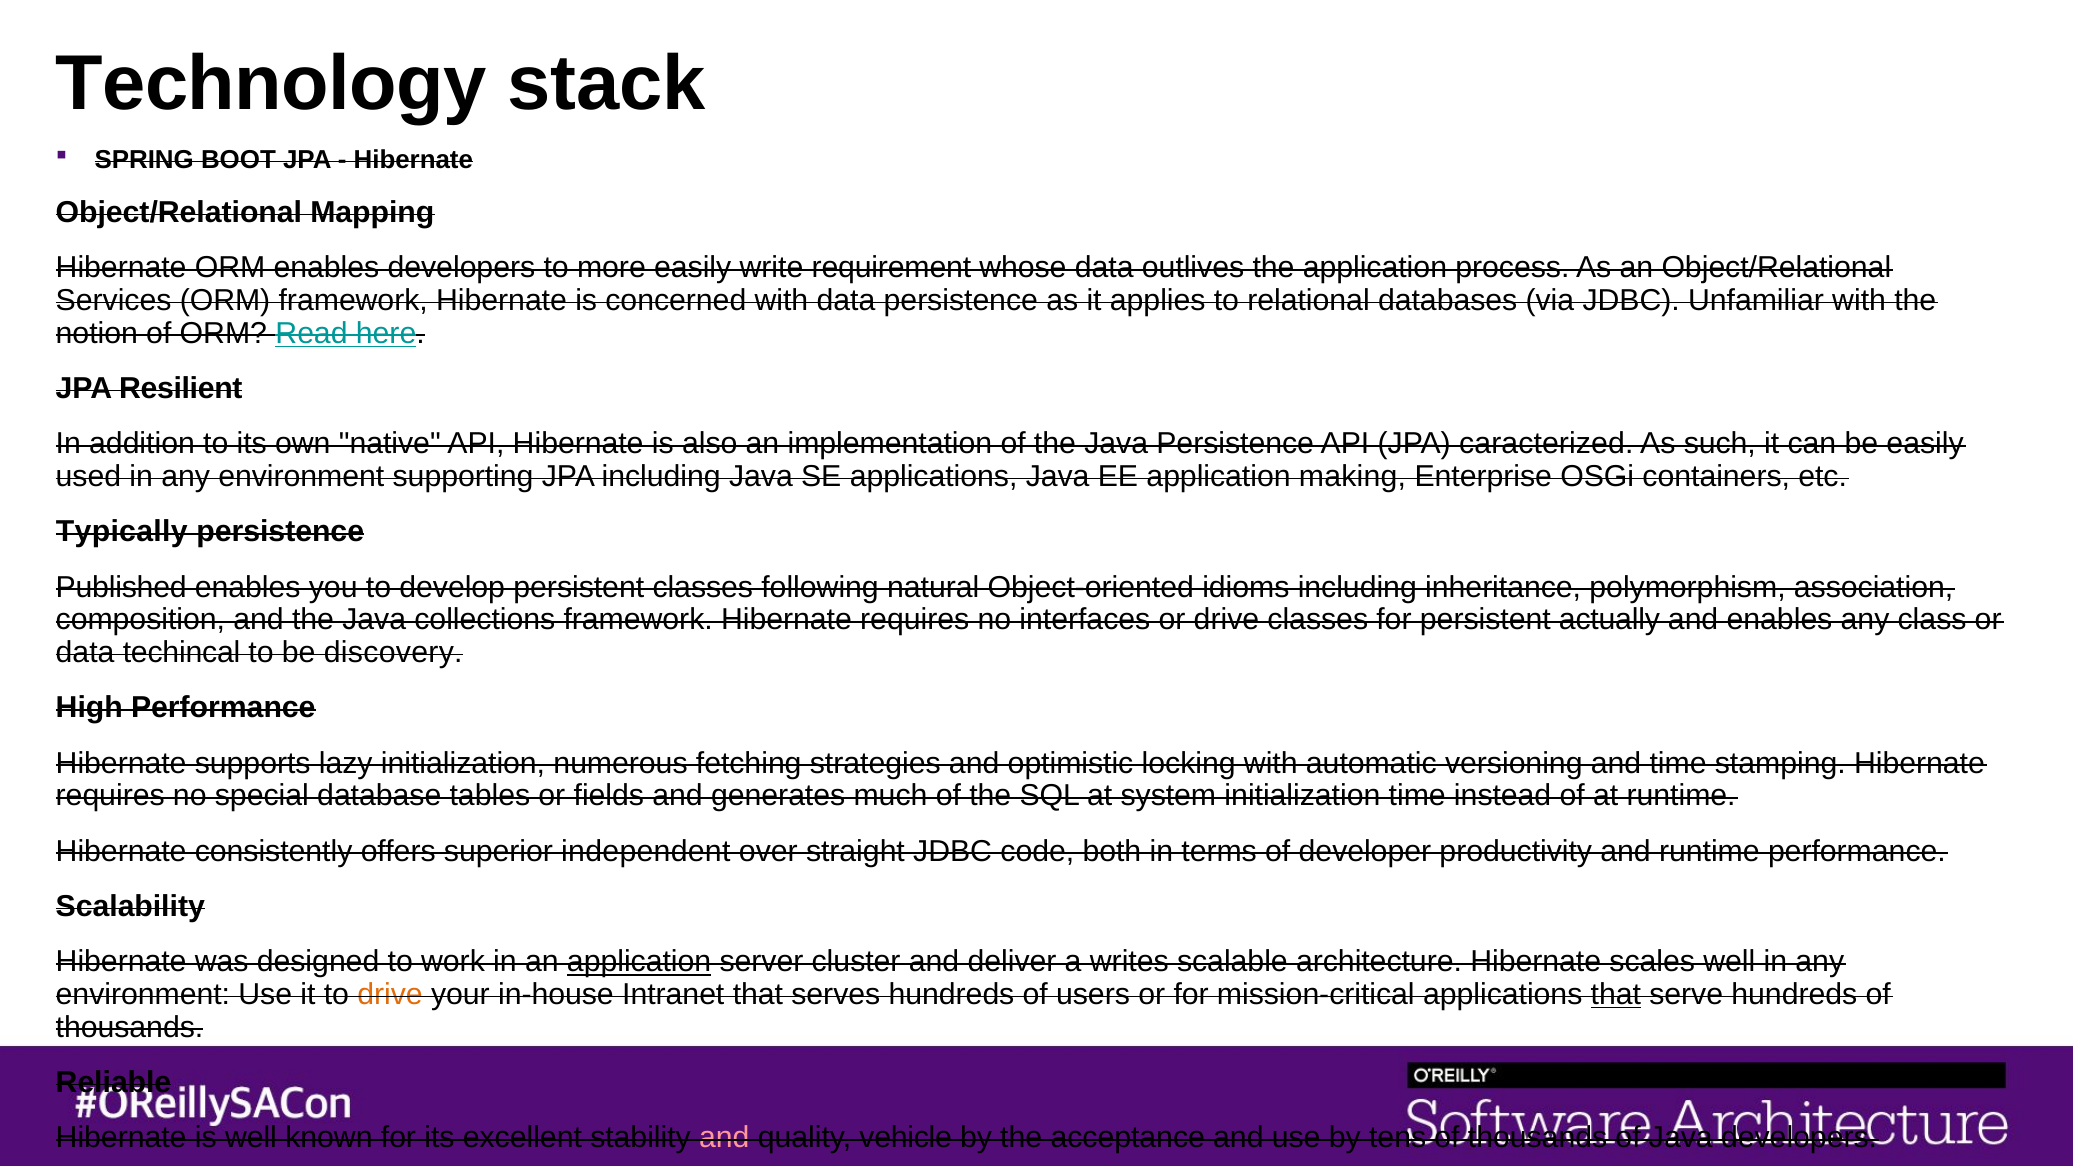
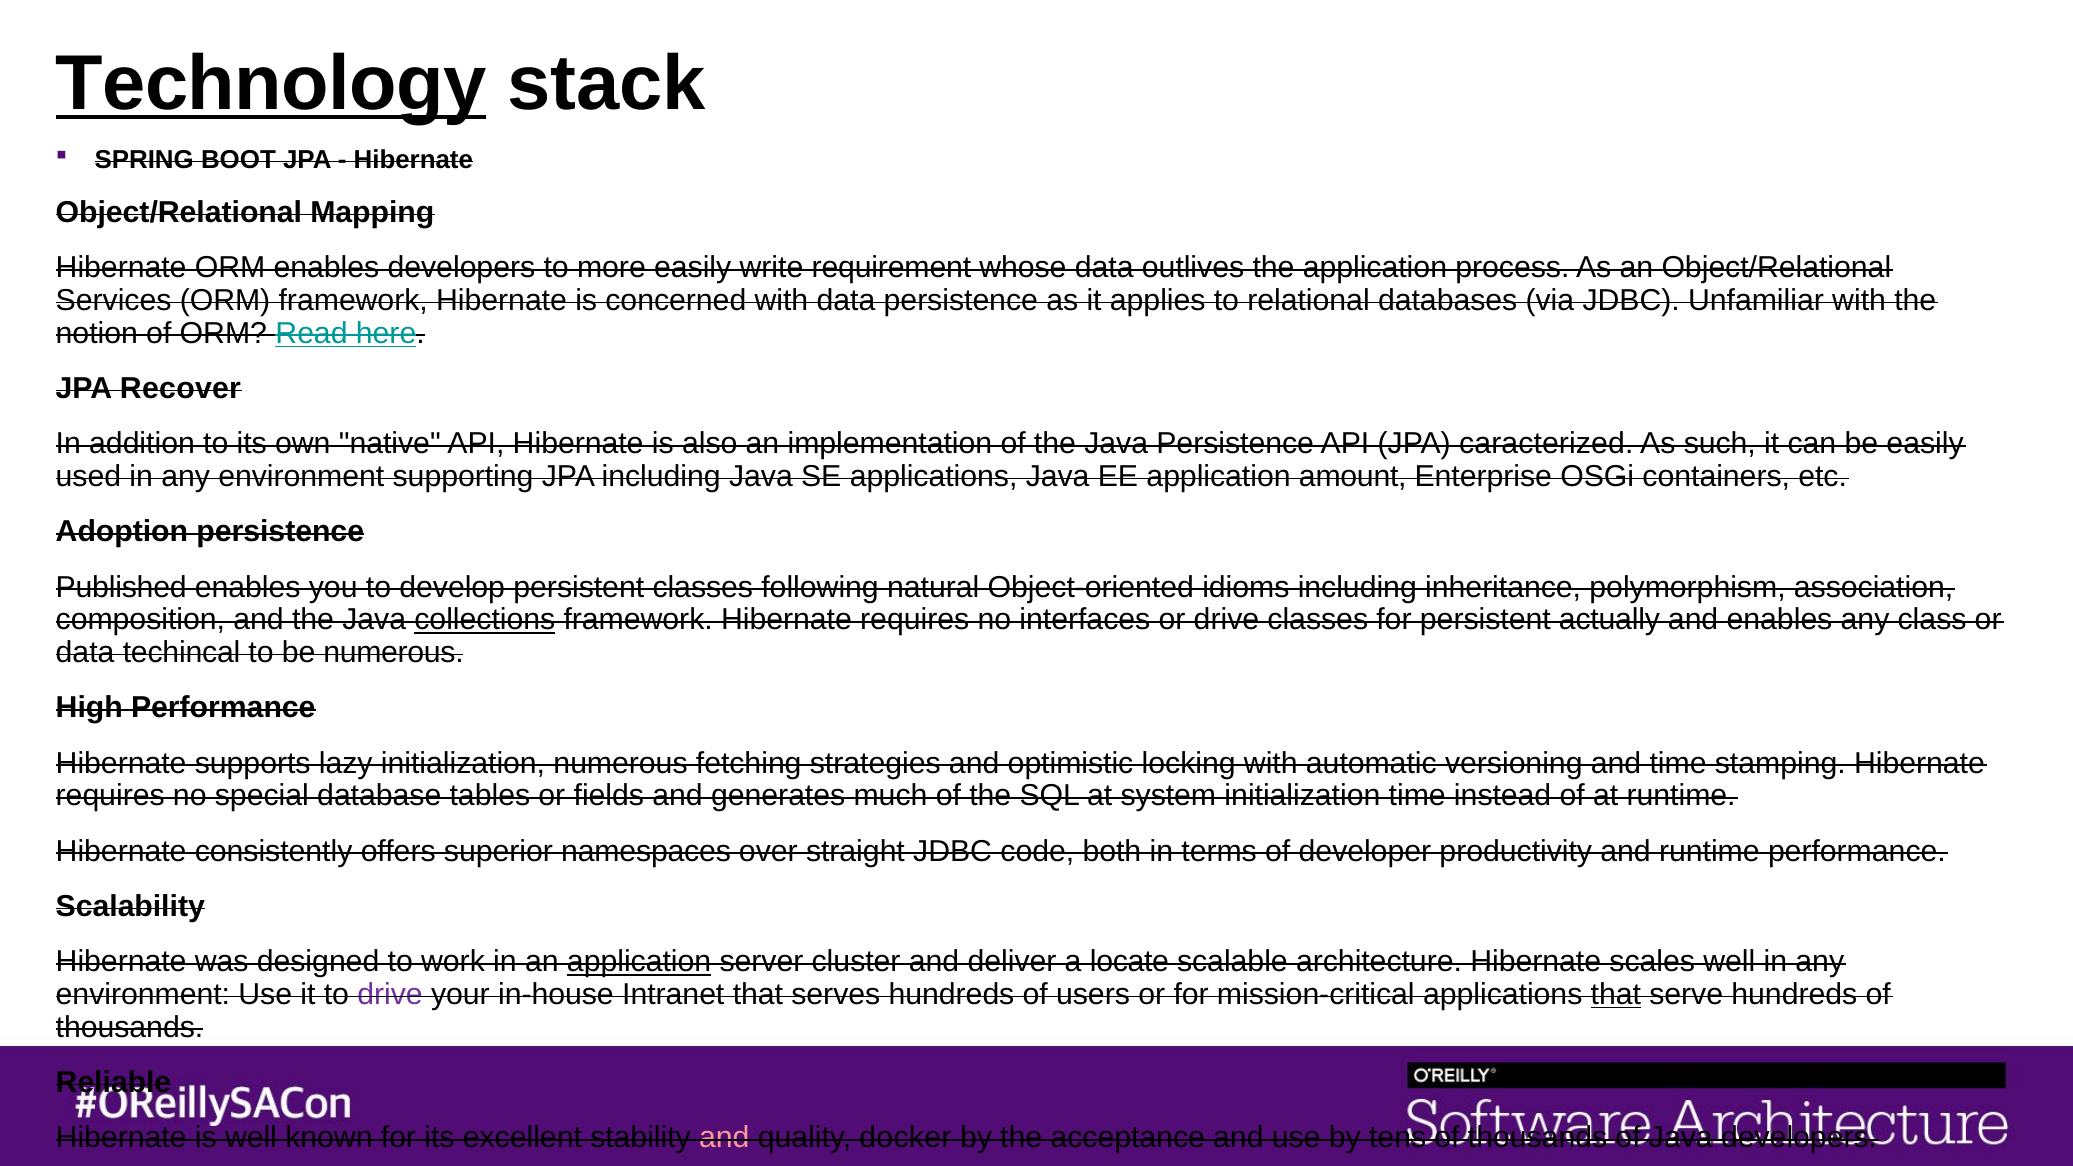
Technology underline: none -> present
Resilient: Resilient -> Recover
making: making -> amount
Typically: Typically -> Adoption
collections underline: none -> present
be discovery: discovery -> numerous
independent: independent -> namespaces
writes: writes -> locate
drive at (390, 995) colour: orange -> purple
vehicle: vehicle -> docker
